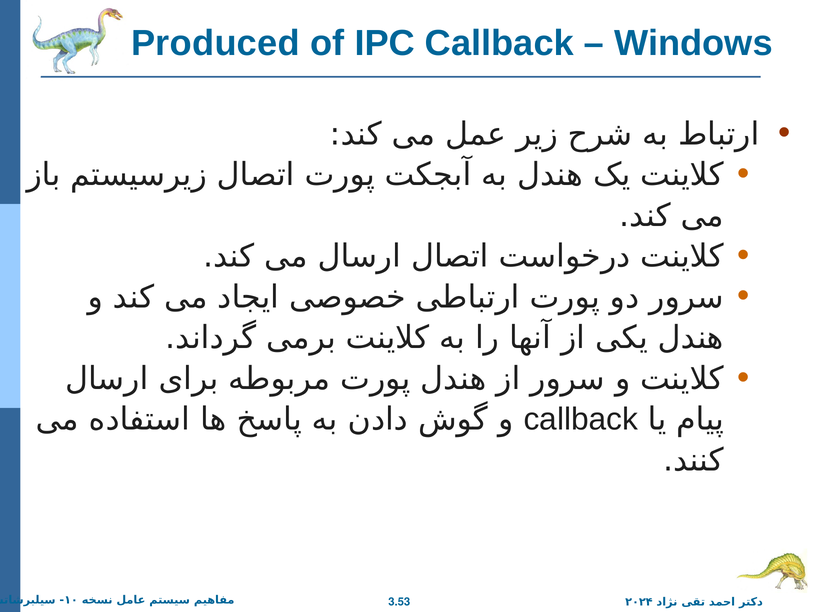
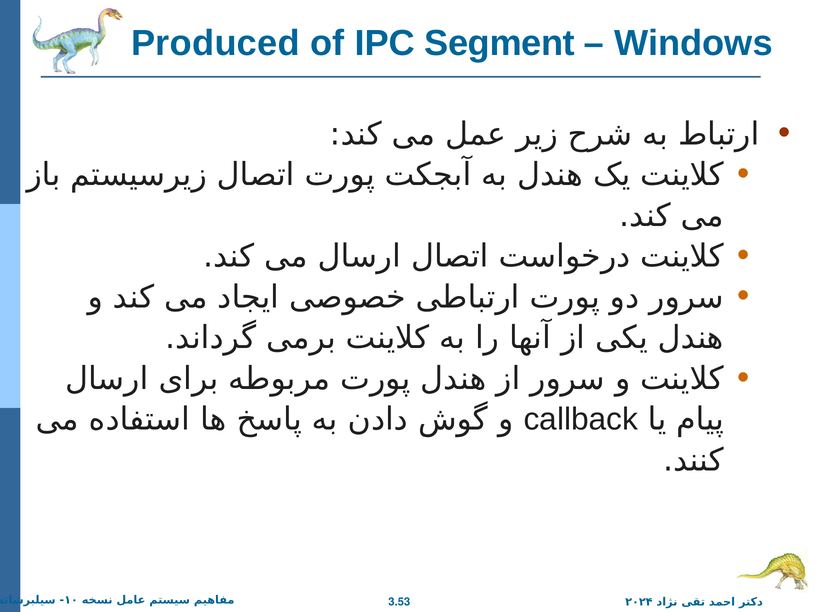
IPC Callback: Callback -> Segment
